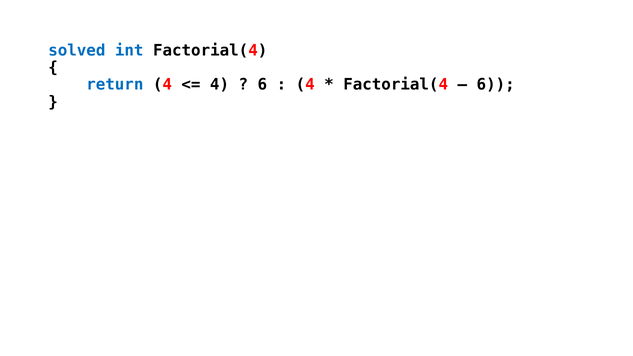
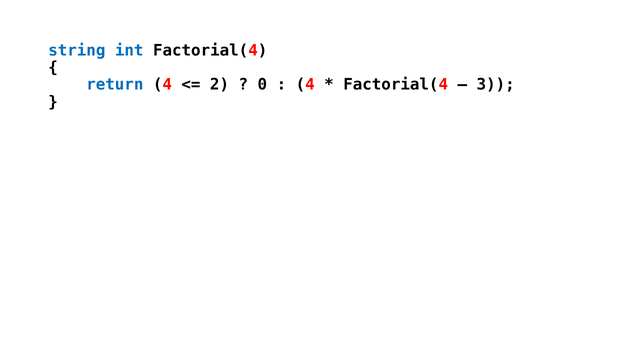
solved: solved -> string
4 at (220, 85): 4 -> 2
6 at (262, 85): 6 -> 0
6 at (496, 85): 6 -> 3
